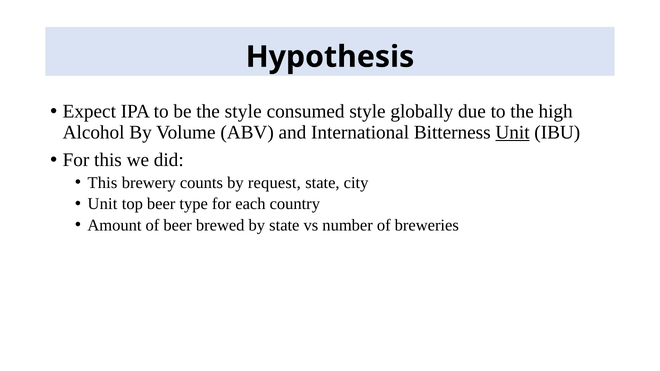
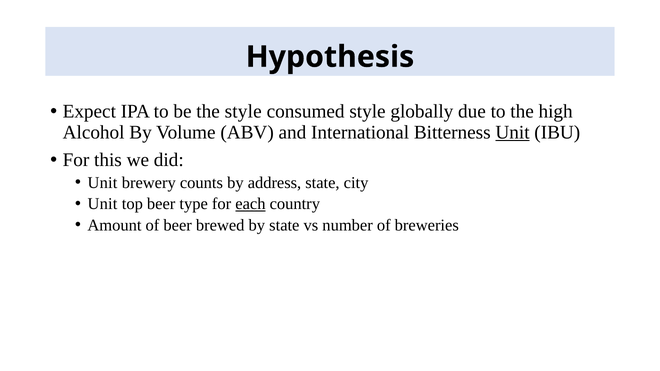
This at (102, 183): This -> Unit
request: request -> address
each underline: none -> present
